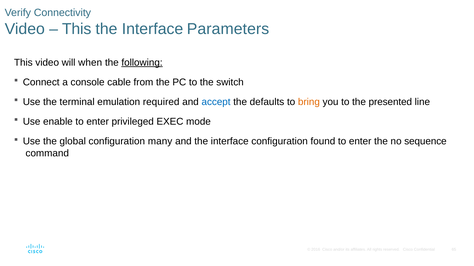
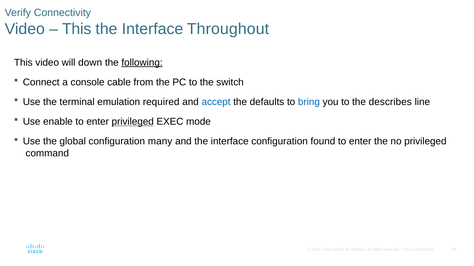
Parameters: Parameters -> Throughout
when: when -> down
bring colour: orange -> blue
presented: presented -> describes
privileged at (133, 122) underline: none -> present
no sequence: sequence -> privileged
